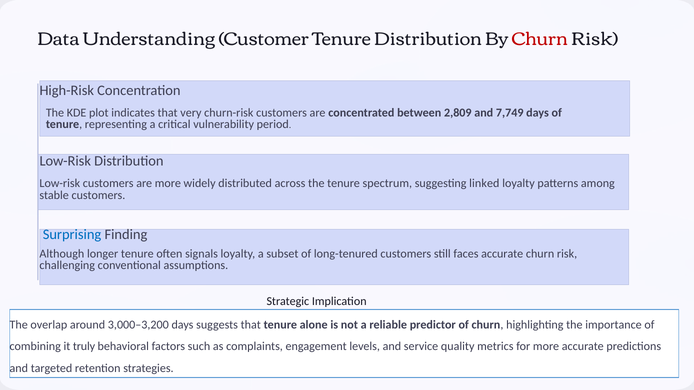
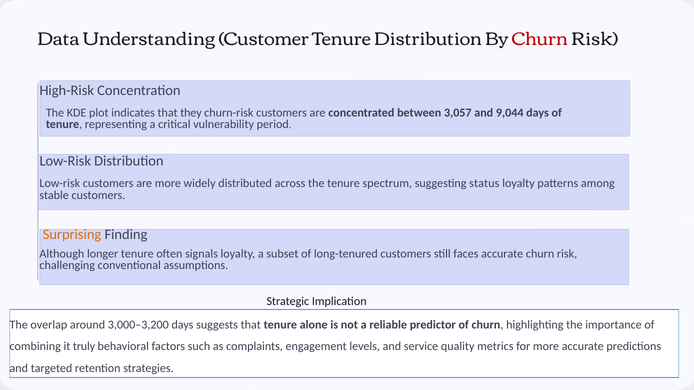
very: very -> they
2,809: 2,809 -> 3,057
7,749: 7,749 -> 9,044
linked: linked -> status
Surprising colour: blue -> orange
